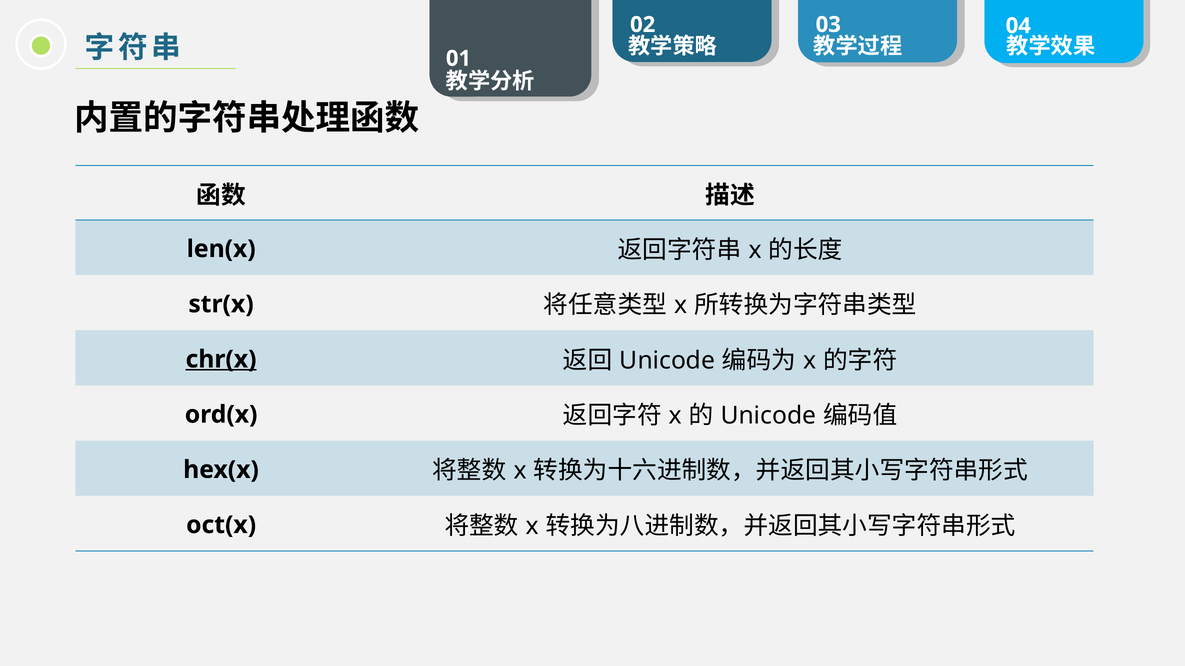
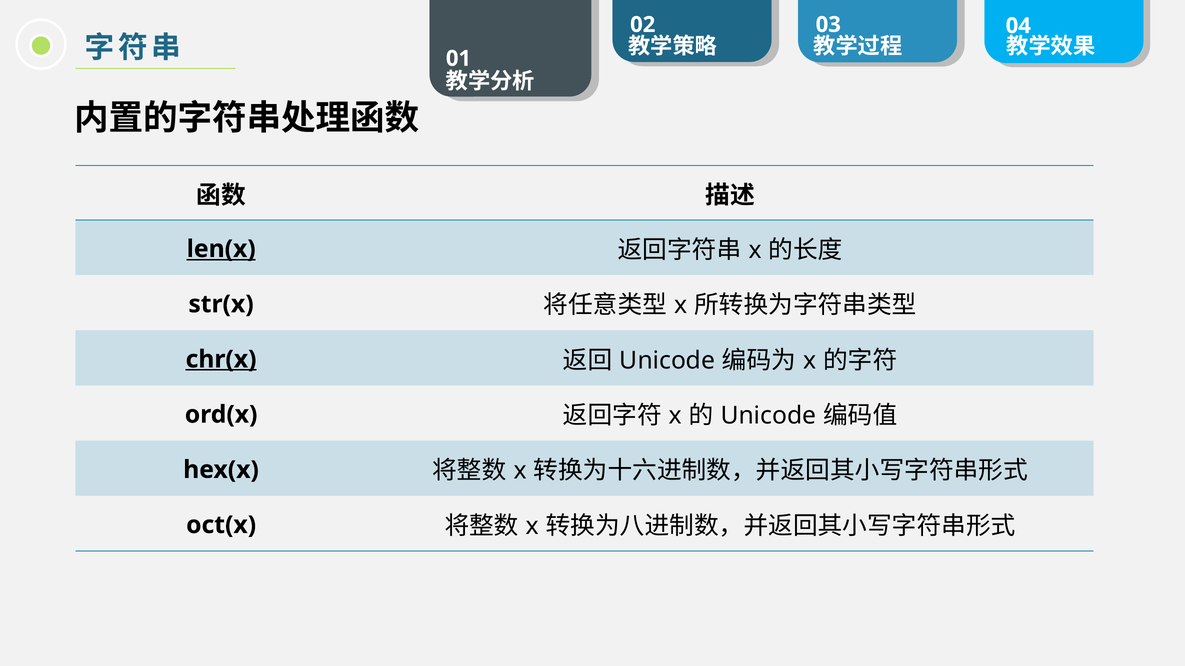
len(x underline: none -> present
